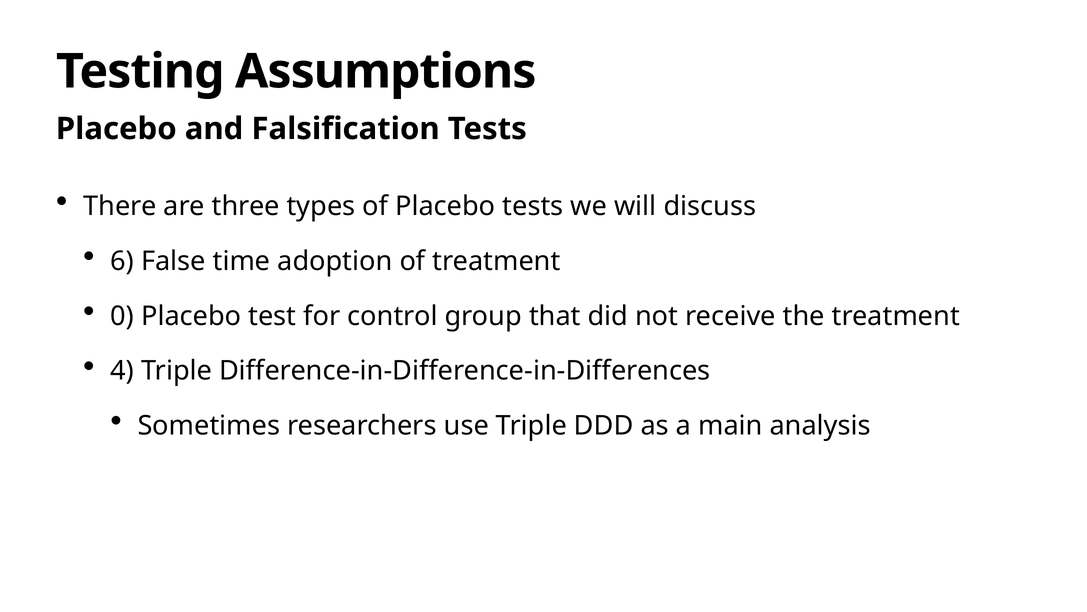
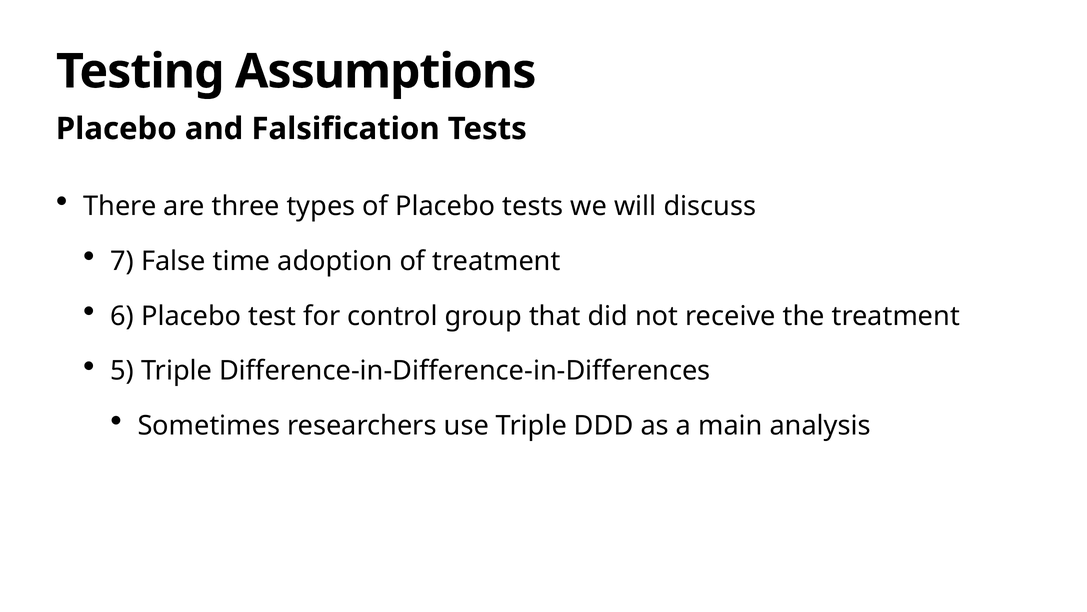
6: 6 -> 7
0: 0 -> 6
4: 4 -> 5
